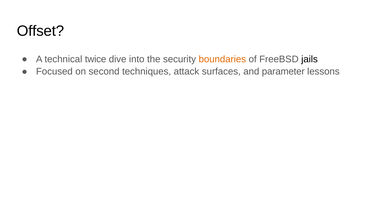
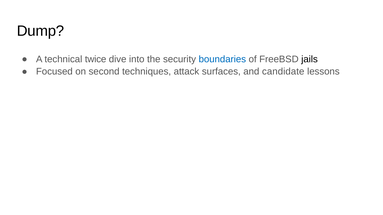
Offset: Offset -> Dump
boundaries colour: orange -> blue
parameter: parameter -> candidate
